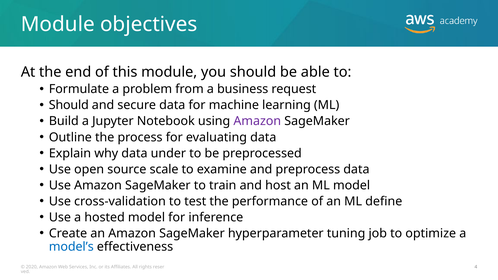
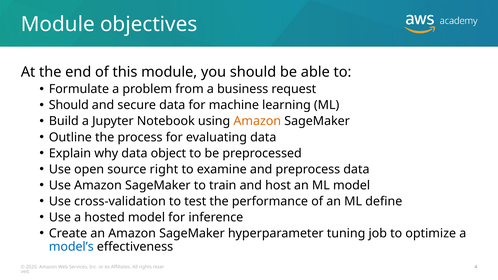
Amazon at (257, 121) colour: purple -> orange
under: under -> object
scale: scale -> right
